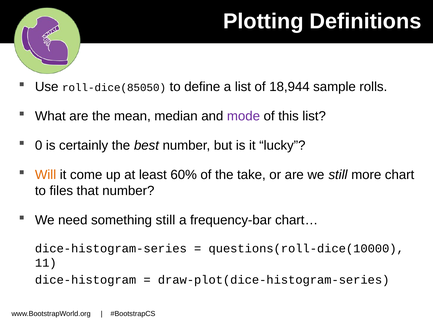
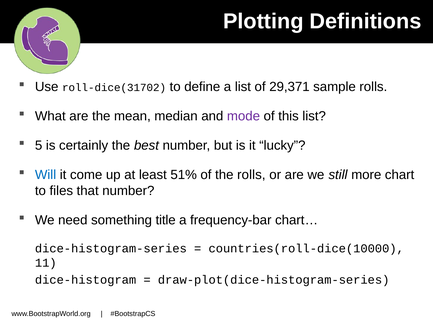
roll-dice(85050: roll-dice(85050 -> roll-dice(31702
18,944: 18,944 -> 29,371
0: 0 -> 5
Will colour: orange -> blue
60%: 60% -> 51%
the take: take -> rolls
something still: still -> title
questions(roll-dice(10000: questions(roll-dice(10000 -> countries(roll-dice(10000
